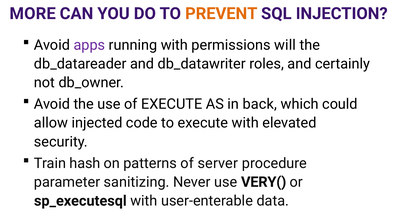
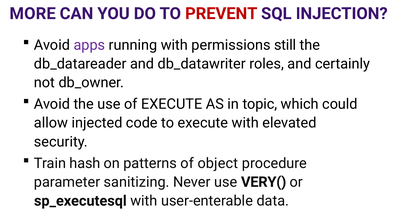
PREVENT colour: orange -> red
will: will -> still
back: back -> topic
server: server -> object
